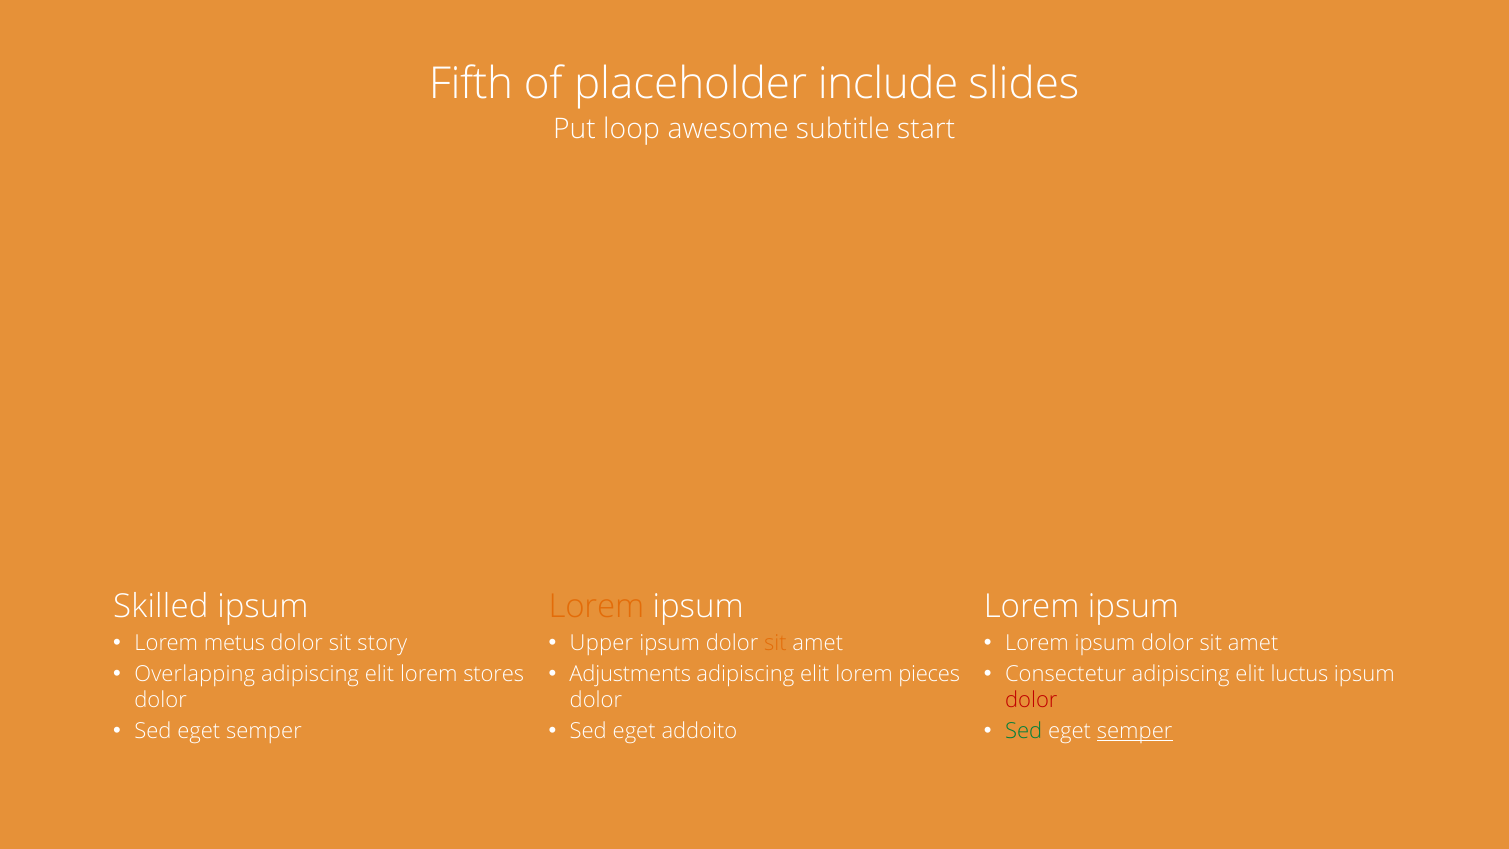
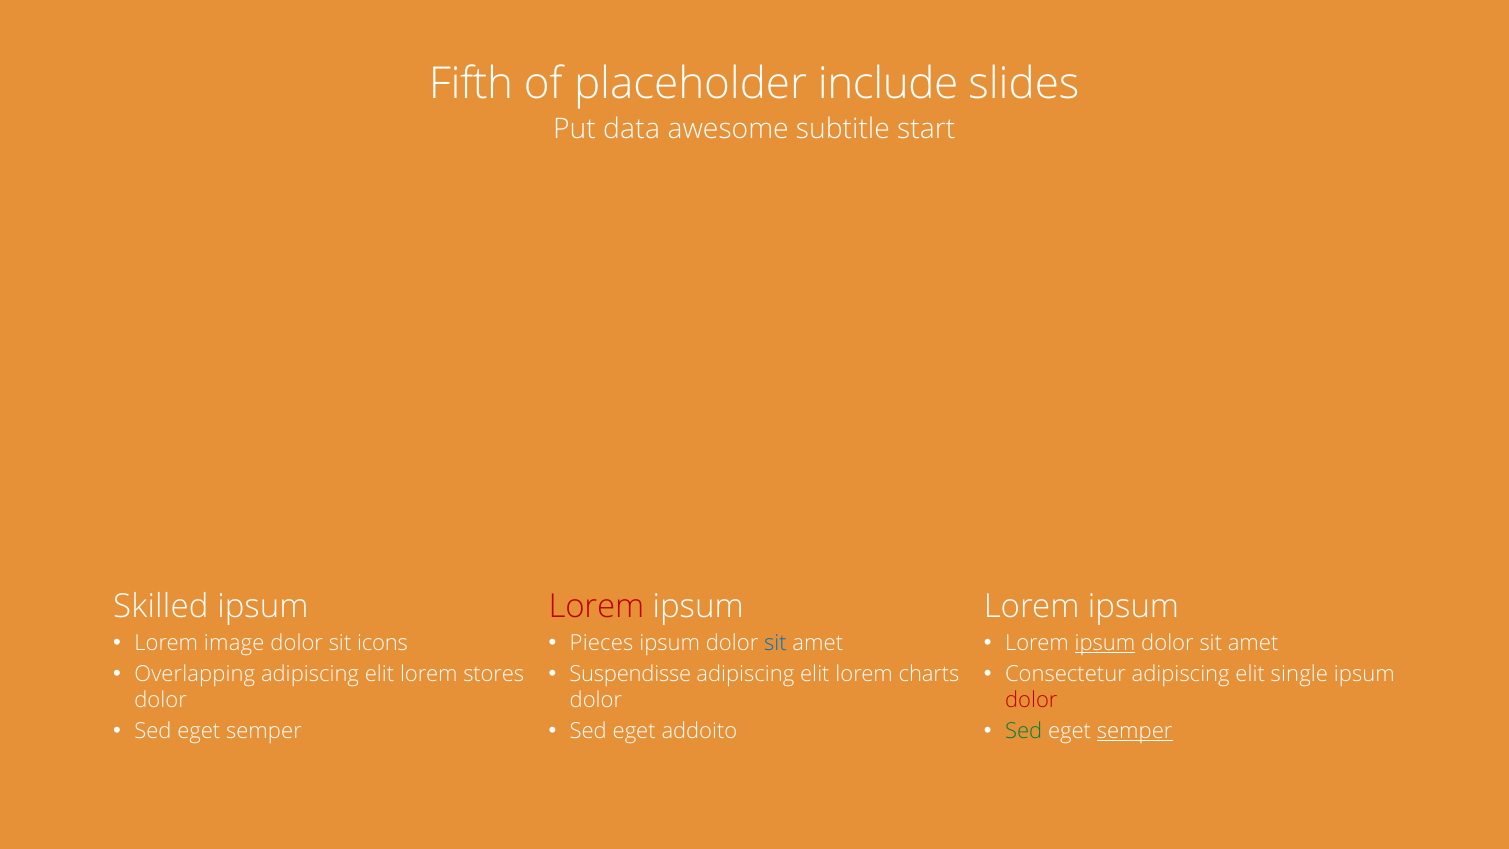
loop: loop -> data
Lorem at (596, 606) colour: orange -> red
metus: metus -> image
story: story -> icons
Upper: Upper -> Pieces
sit at (775, 643) colour: orange -> blue
ipsum at (1105, 643) underline: none -> present
Adjustments: Adjustments -> Suspendisse
pieces: pieces -> charts
luctus: luctus -> single
